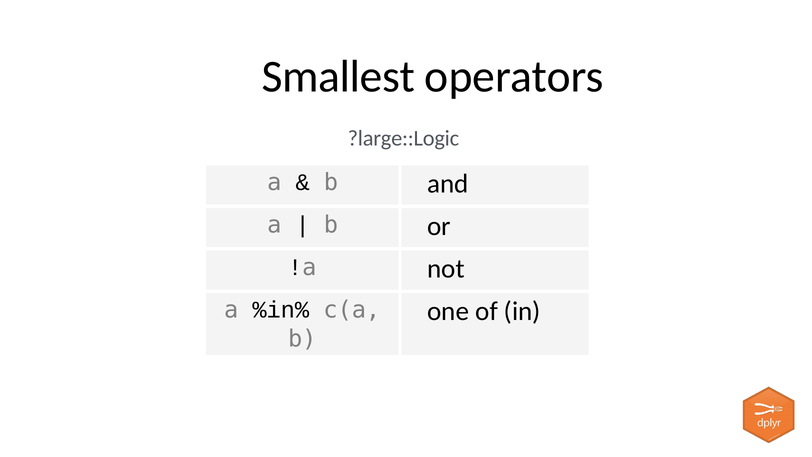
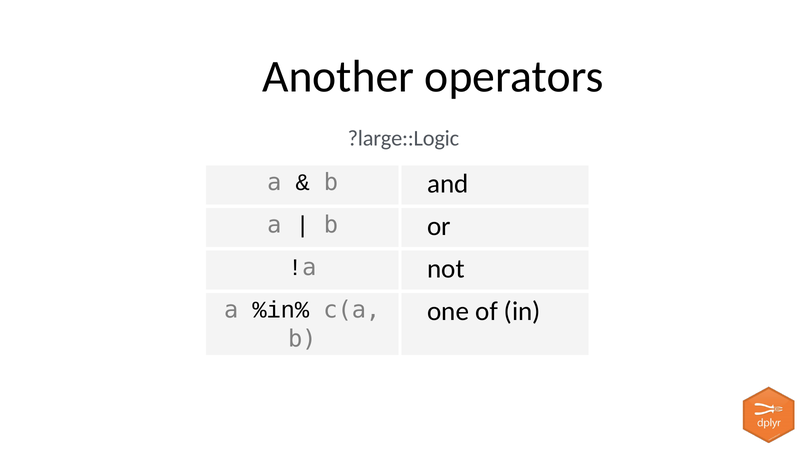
Smallest: Smallest -> Another
